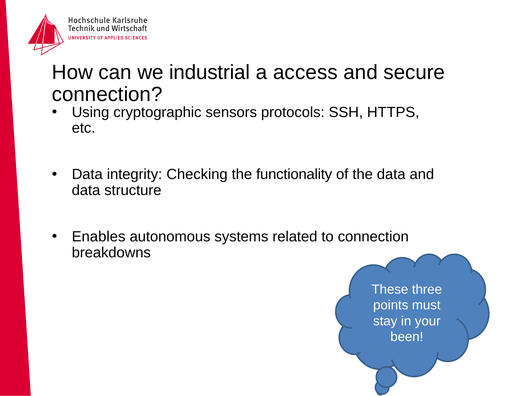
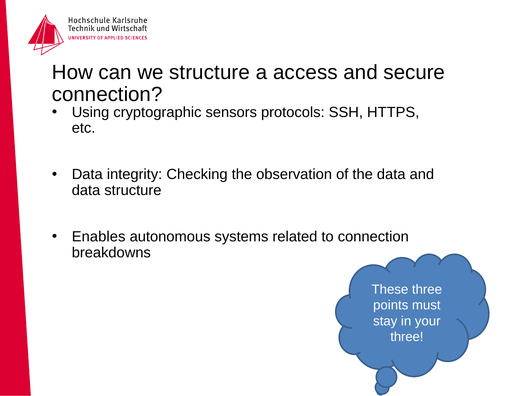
we industrial: industrial -> structure
functionality: functionality -> observation
been at (407, 337): been -> three
